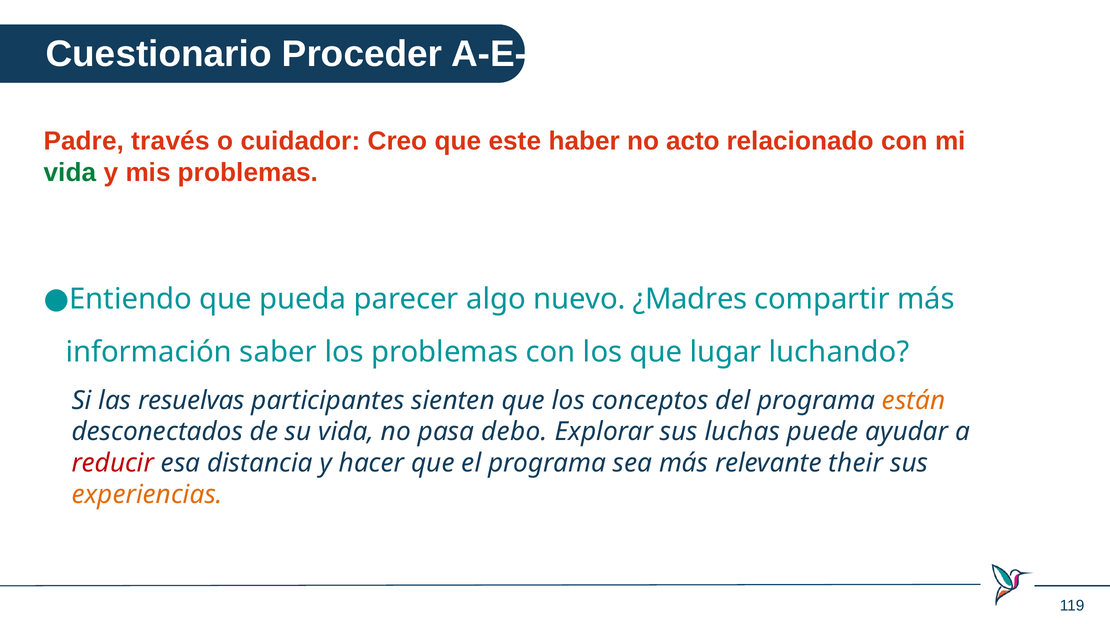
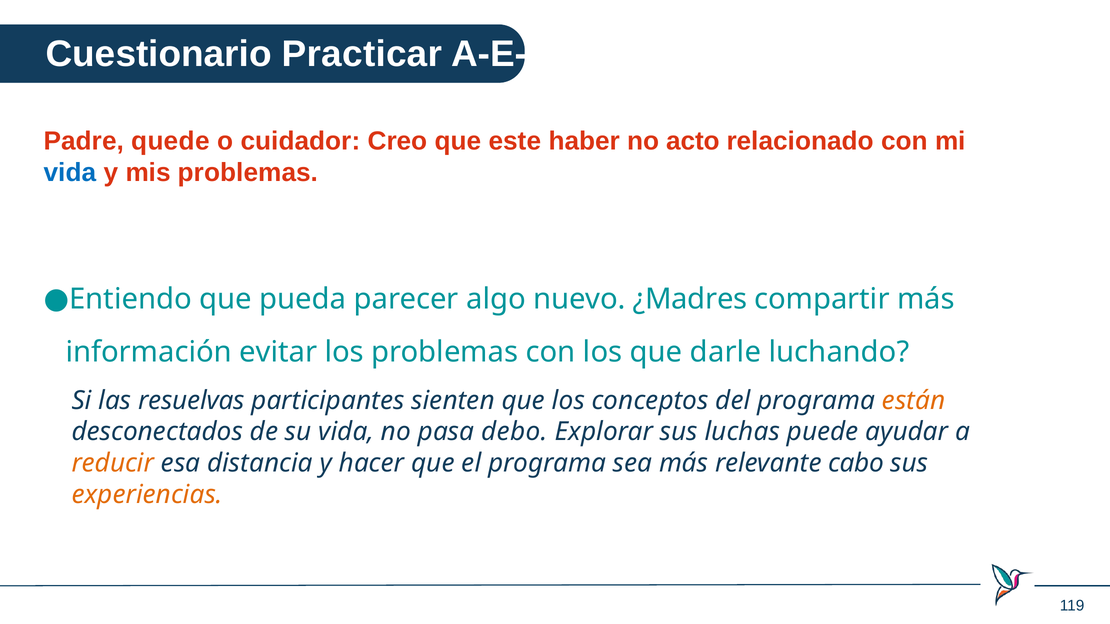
Proceder: Proceder -> Practicar
través: través -> quede
vida at (70, 173) colour: green -> blue
saber: saber -> evitar
lugar: lugar -> darle
reducir colour: red -> orange
their: their -> cabo
